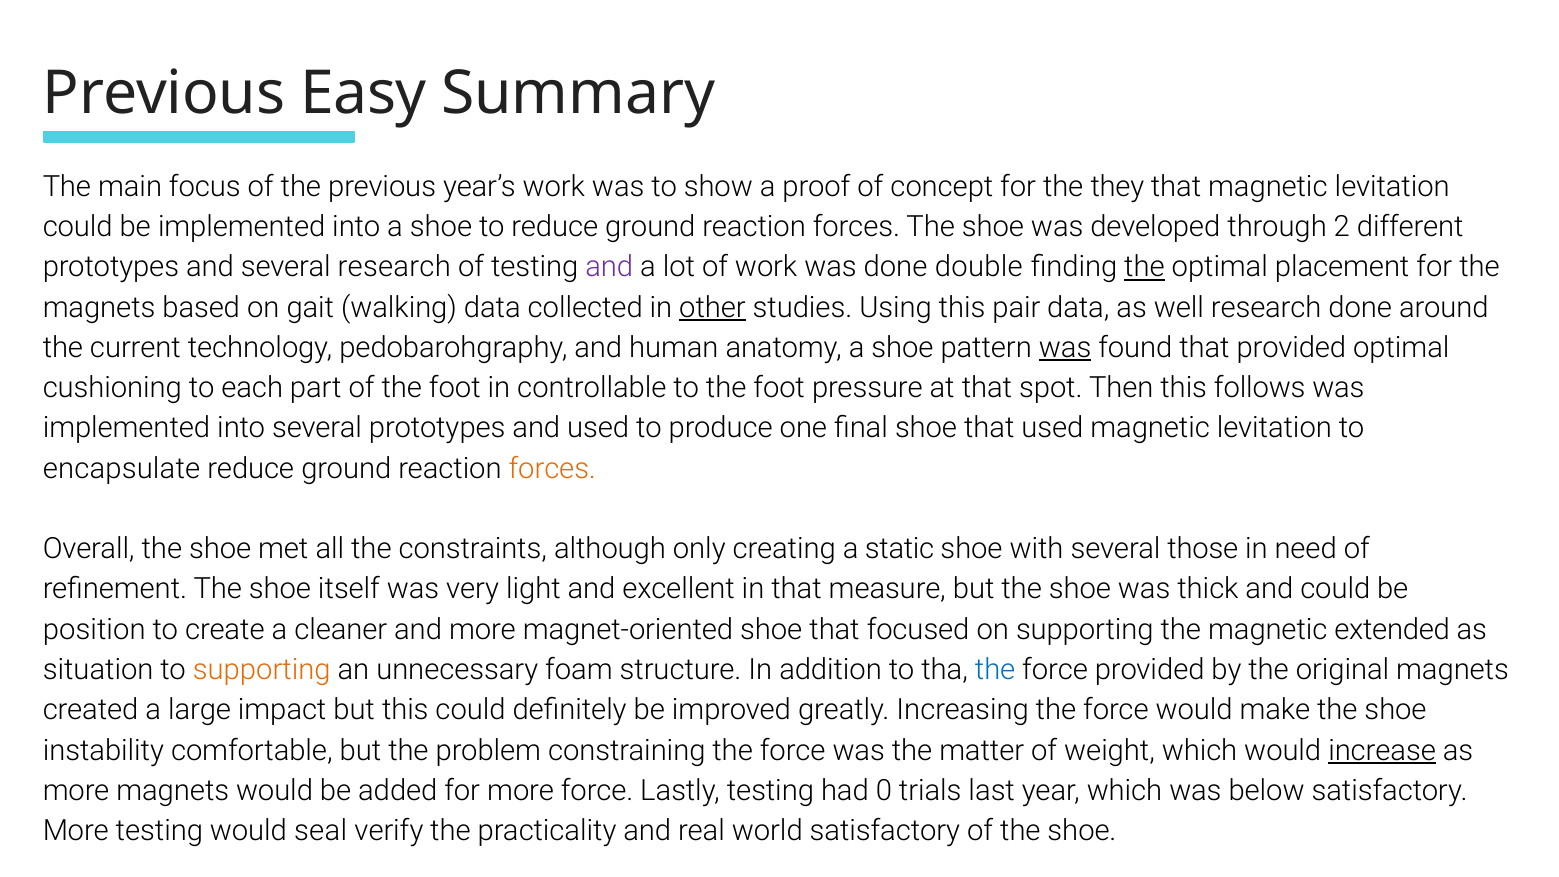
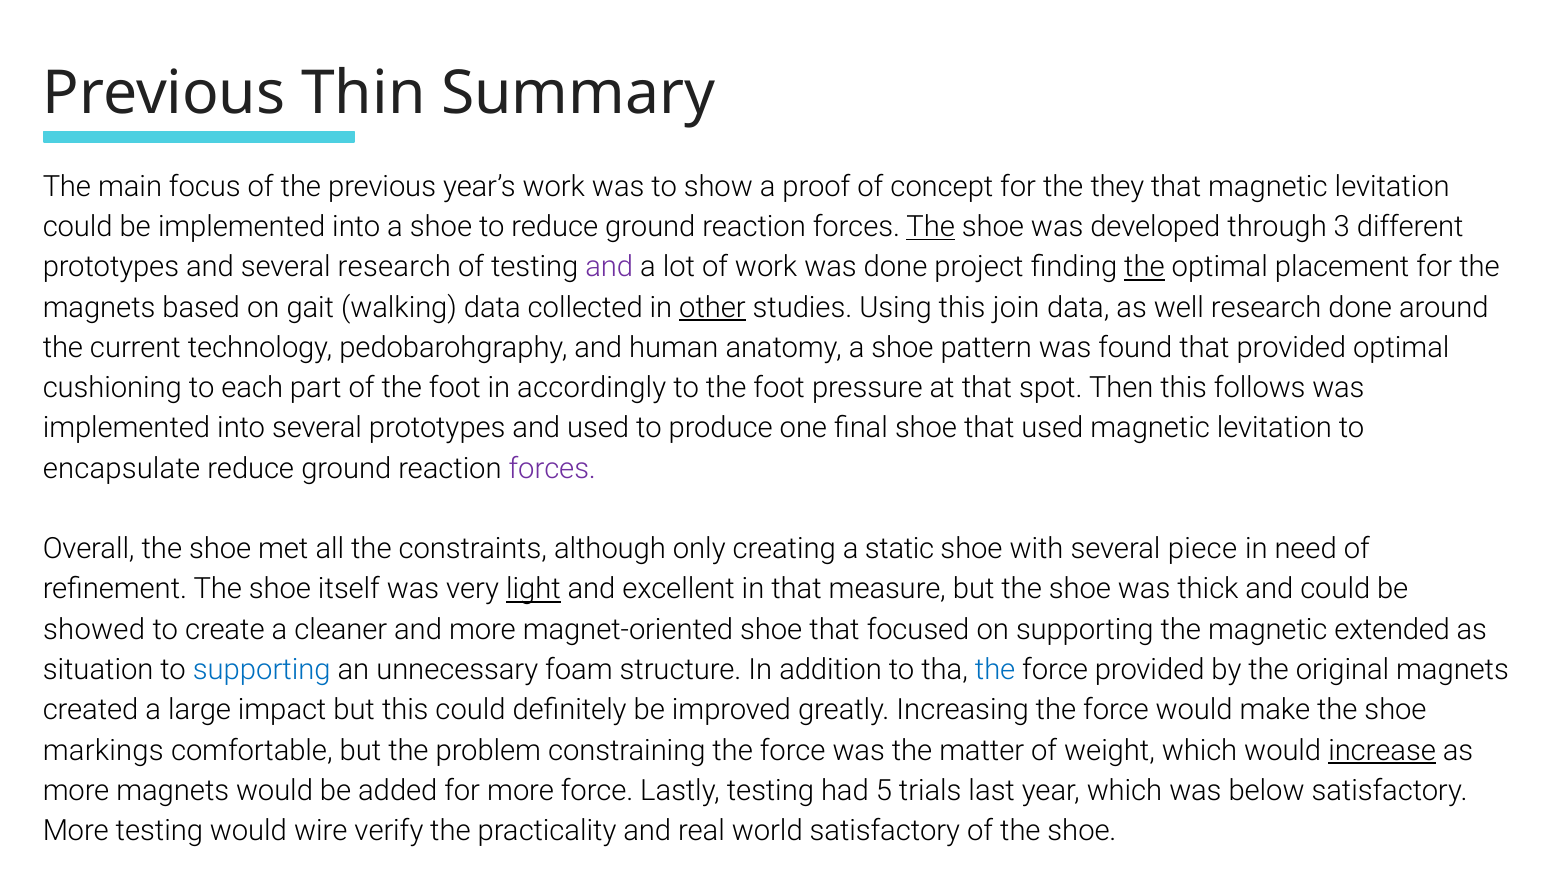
Easy: Easy -> Thin
The at (931, 227) underline: none -> present
2: 2 -> 3
double: double -> project
pair: pair -> join
was at (1065, 348) underline: present -> none
controllable: controllable -> accordingly
forces at (552, 468) colour: orange -> purple
those: those -> piece
light underline: none -> present
position: position -> showed
supporting at (262, 670) colour: orange -> blue
instability: instability -> markings
0: 0 -> 5
seal: seal -> wire
